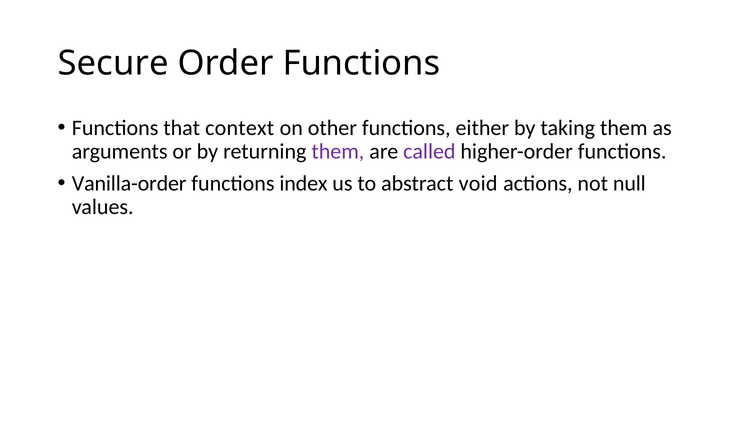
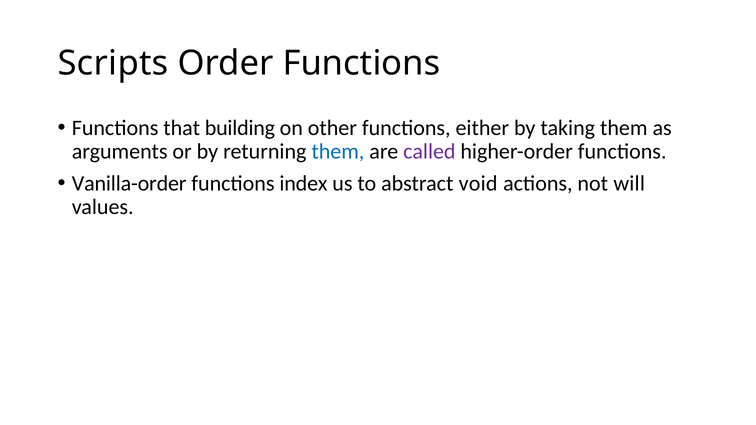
Secure: Secure -> Scripts
context: context -> building
them at (338, 152) colour: purple -> blue
null: null -> will
